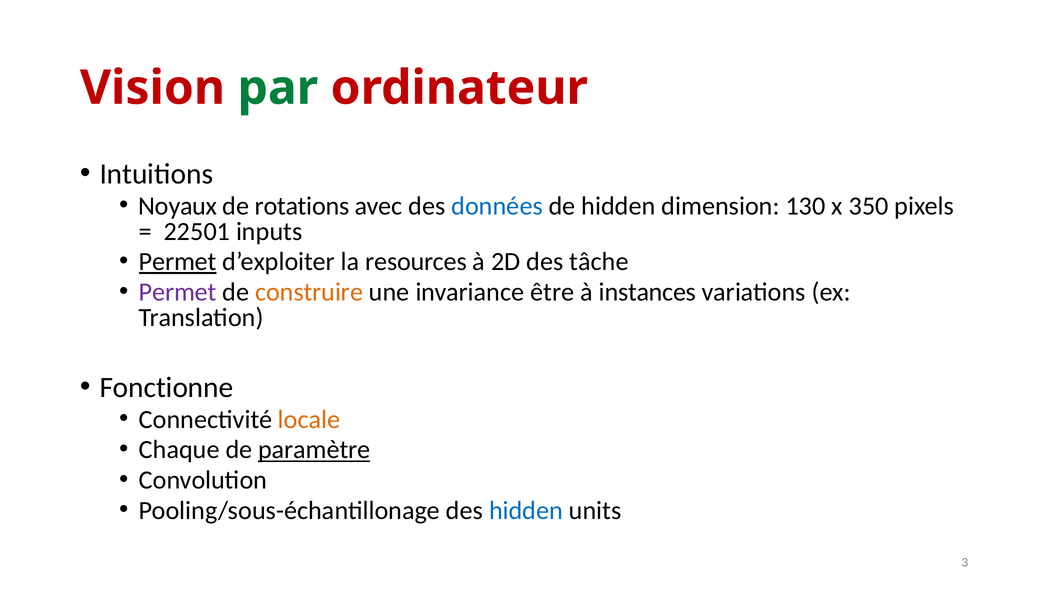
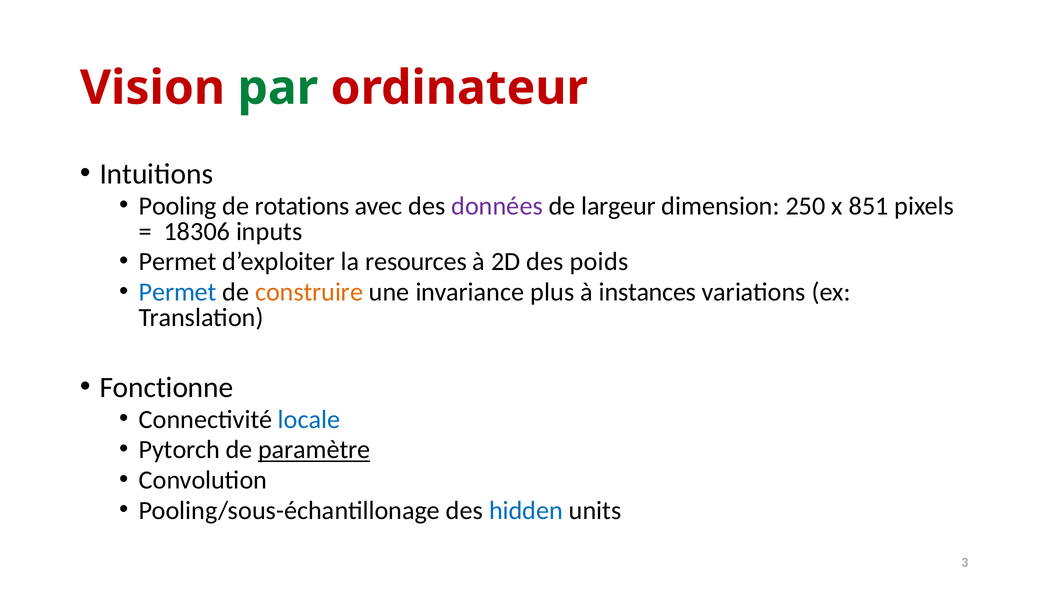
Noyaux: Noyaux -> Pooling
données colour: blue -> purple
de hidden: hidden -> largeur
130: 130 -> 250
350: 350 -> 851
22501: 22501 -> 18306
Permet at (178, 262) underline: present -> none
tâche: tâche -> poids
Permet at (178, 292) colour: purple -> blue
être: être -> plus
locale colour: orange -> blue
Chaque: Chaque -> Pytorch
